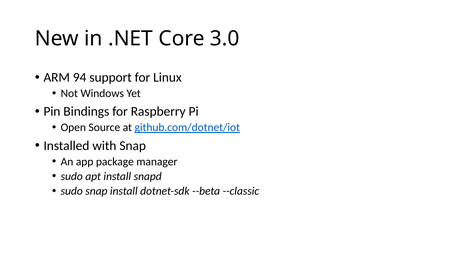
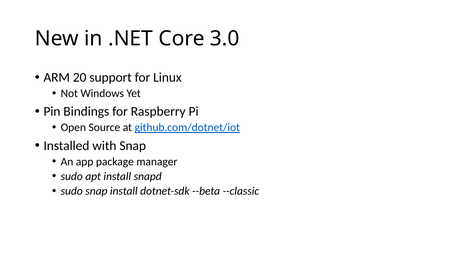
94: 94 -> 20
